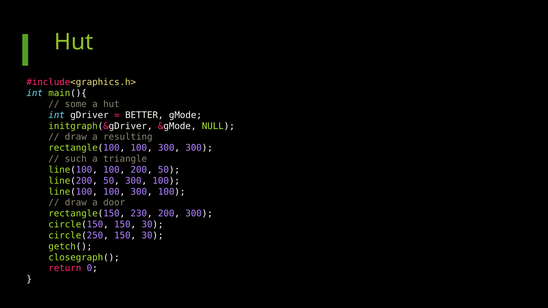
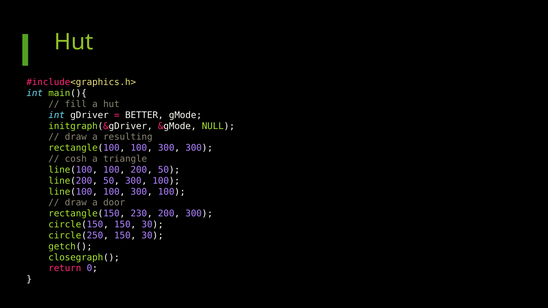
some: some -> fill
such: such -> cosh
